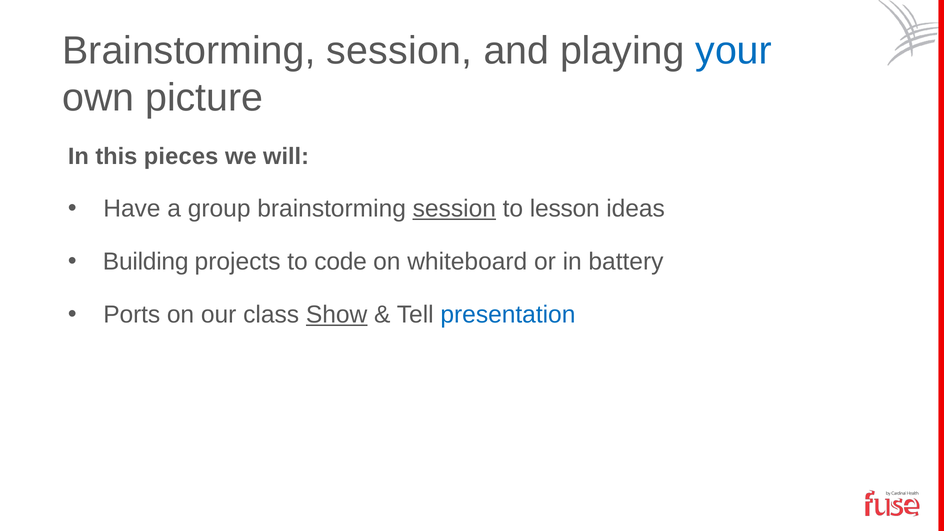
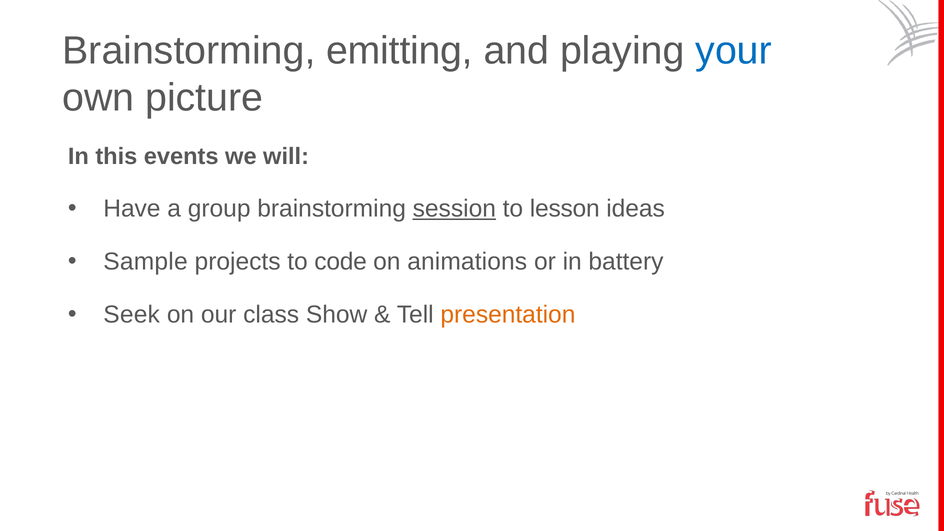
session at (399, 51): session -> emitting
pieces: pieces -> events
Building: Building -> Sample
whiteboard: whiteboard -> animations
Ports: Ports -> Seek
Show underline: present -> none
presentation colour: blue -> orange
